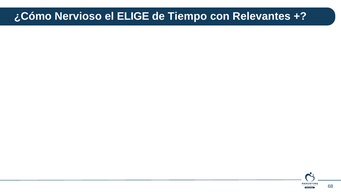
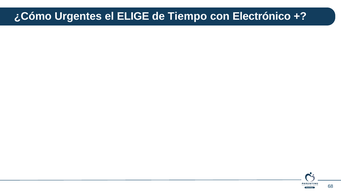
Nervioso: Nervioso -> Urgentes
Relevantes: Relevantes -> Electrónico
